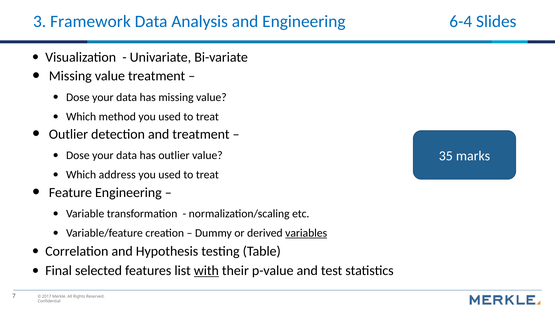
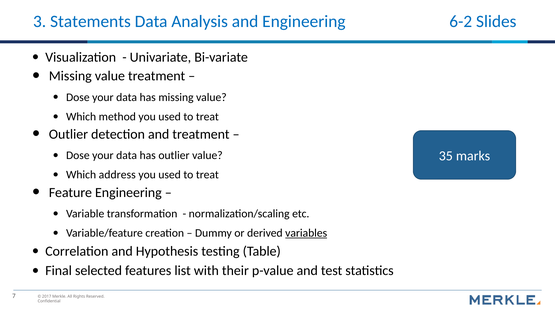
Framework: Framework -> Statements
6-4: 6-4 -> 6-2
with underline: present -> none
